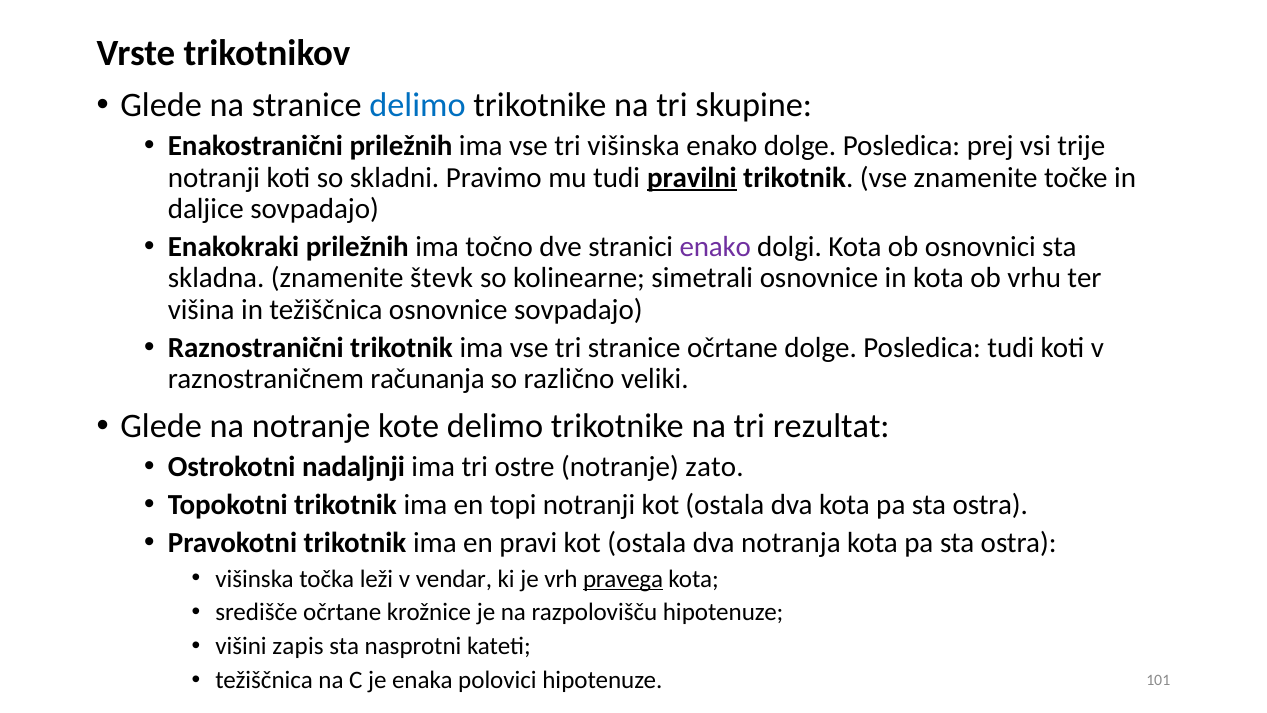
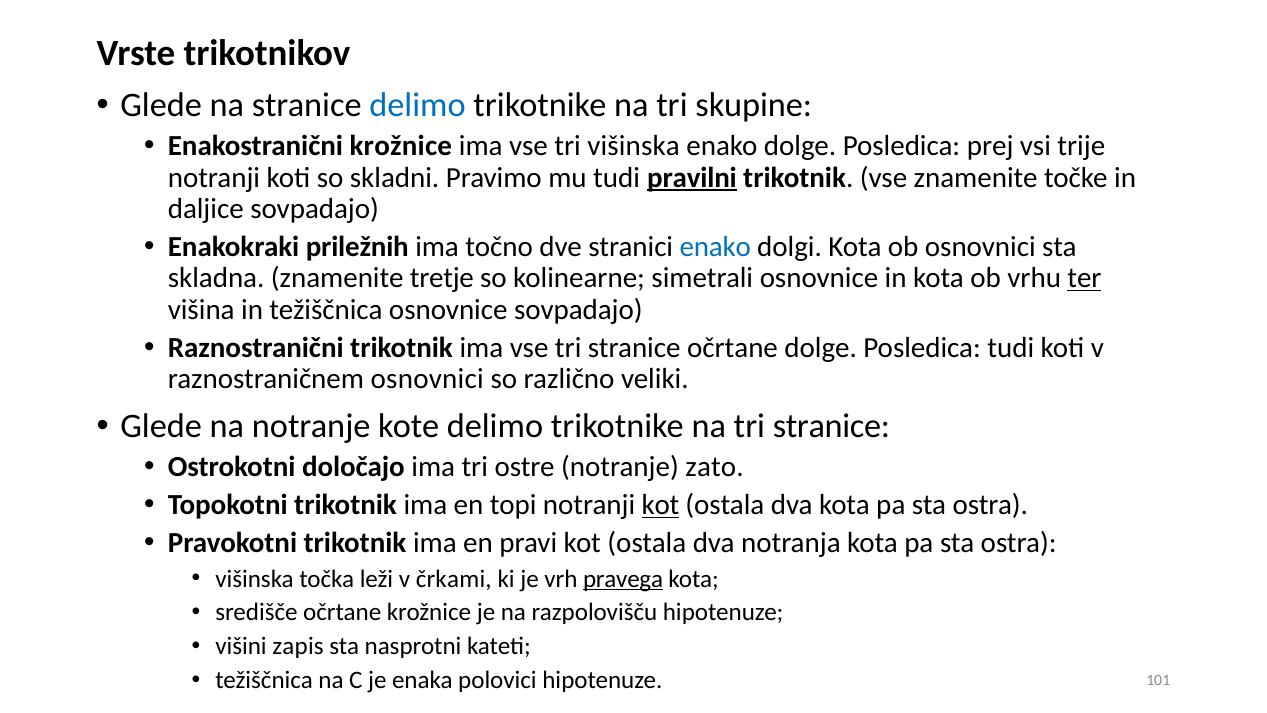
Enakostranični priležnih: priležnih -> krožnice
enako at (715, 247) colour: purple -> blue
števk: števk -> tretje
ter underline: none -> present
raznostraničnem računanja: računanja -> osnovnici
na tri rezultat: rezultat -> stranice
nadaljnji: nadaljnji -> določajo
kot at (661, 505) underline: none -> present
vendar: vendar -> črkami
